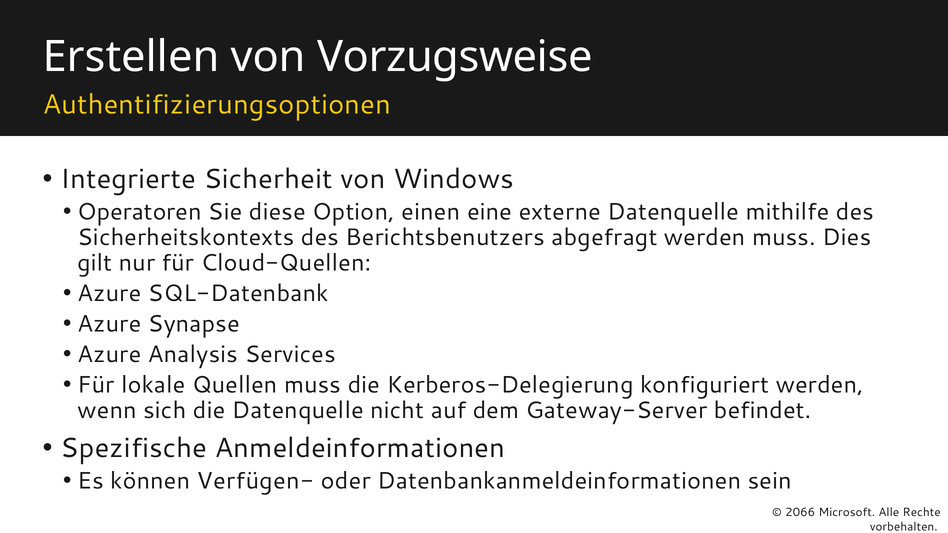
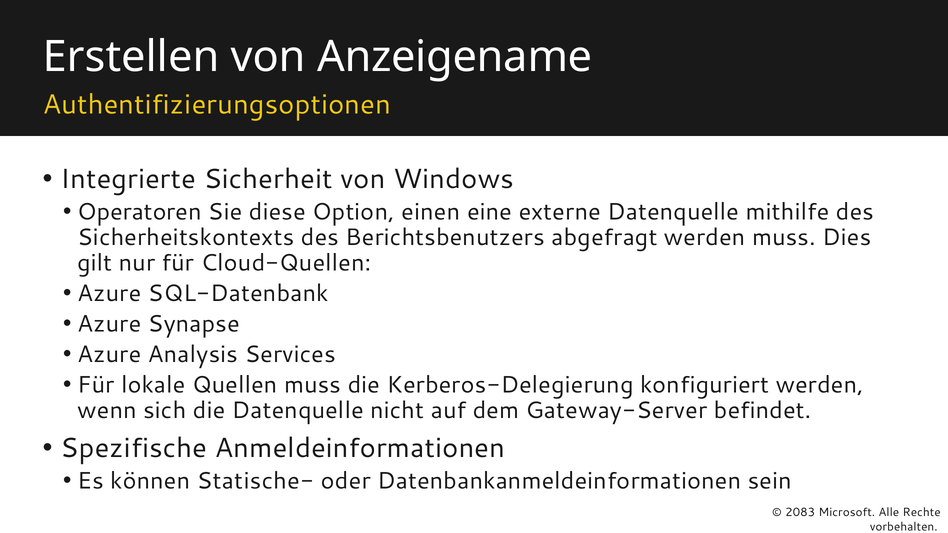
Vorzugsweise: Vorzugsweise -> Anzeigename
Verfügen-: Verfügen- -> Statische-
2066: 2066 -> 2083
